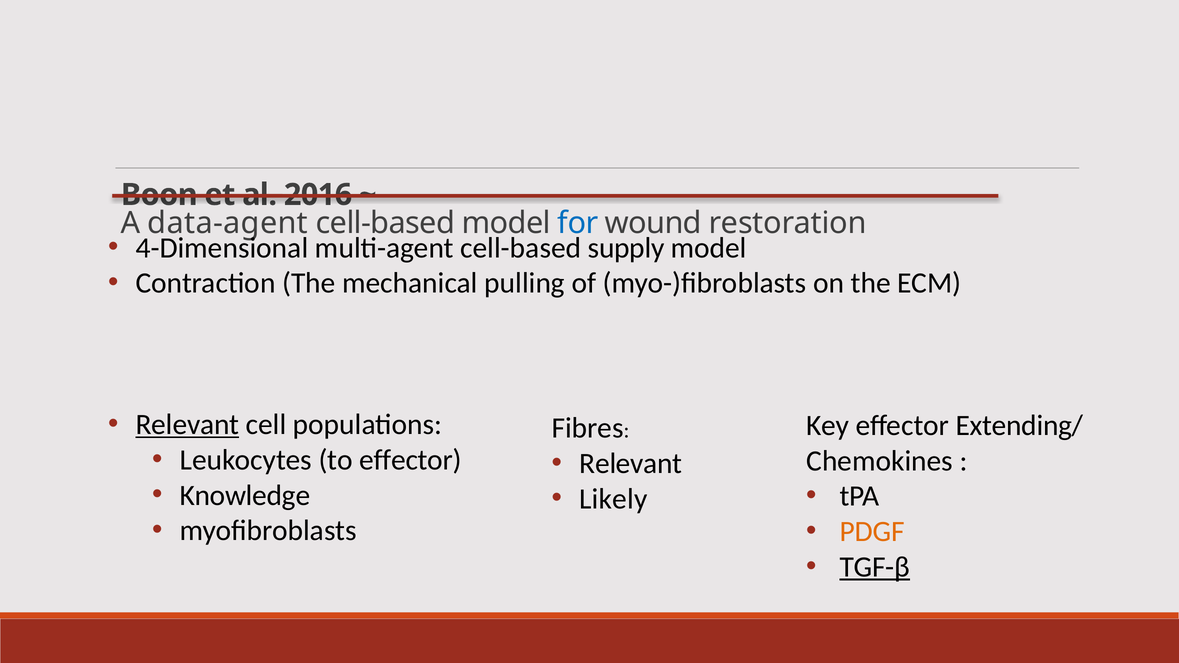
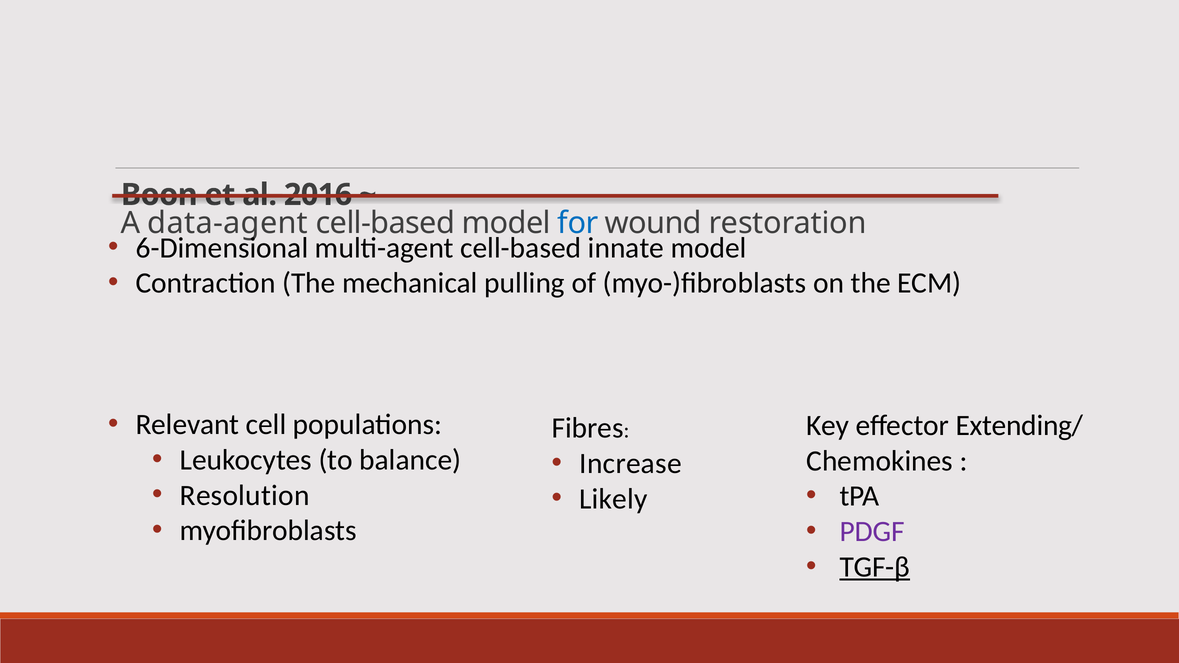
4-Dimensional: 4-Dimensional -> 6-Dimensional
supply: supply -> innate
Relevant at (187, 425) underline: present -> none
to effector: effector -> balance
Relevant at (631, 464): Relevant -> Increase
Knowledge: Knowledge -> Resolution
PDGF colour: orange -> purple
